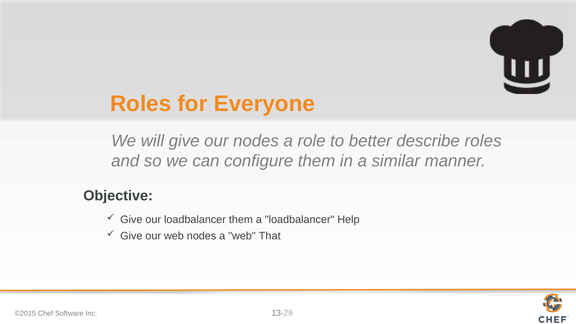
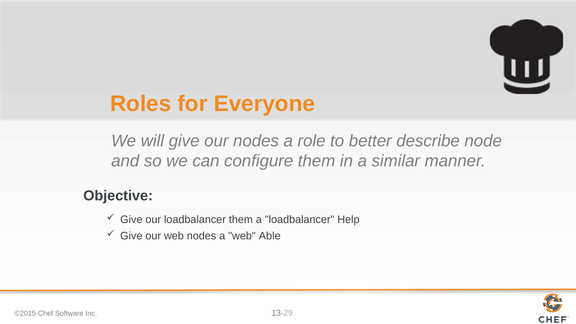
describe roles: roles -> node
That: That -> Able
